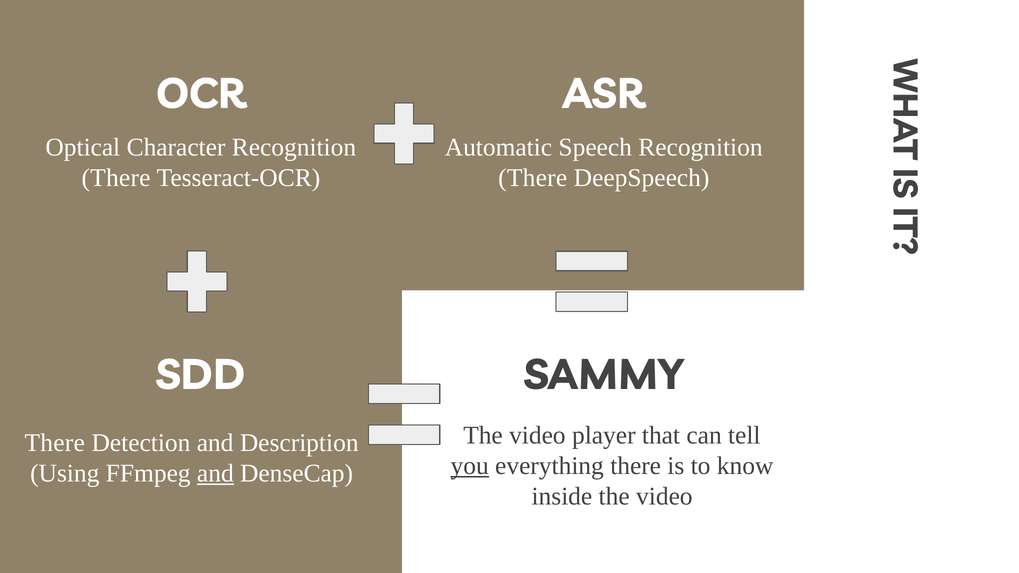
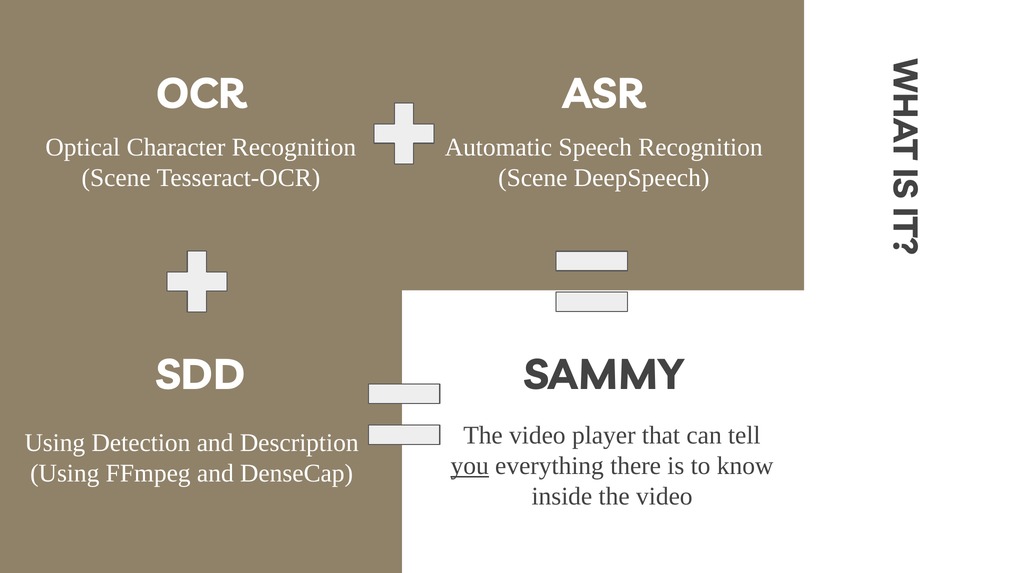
There at (116, 178): There -> Scene
There at (533, 178): There -> Scene
There at (55, 443): There -> Using
and at (215, 473) underline: present -> none
